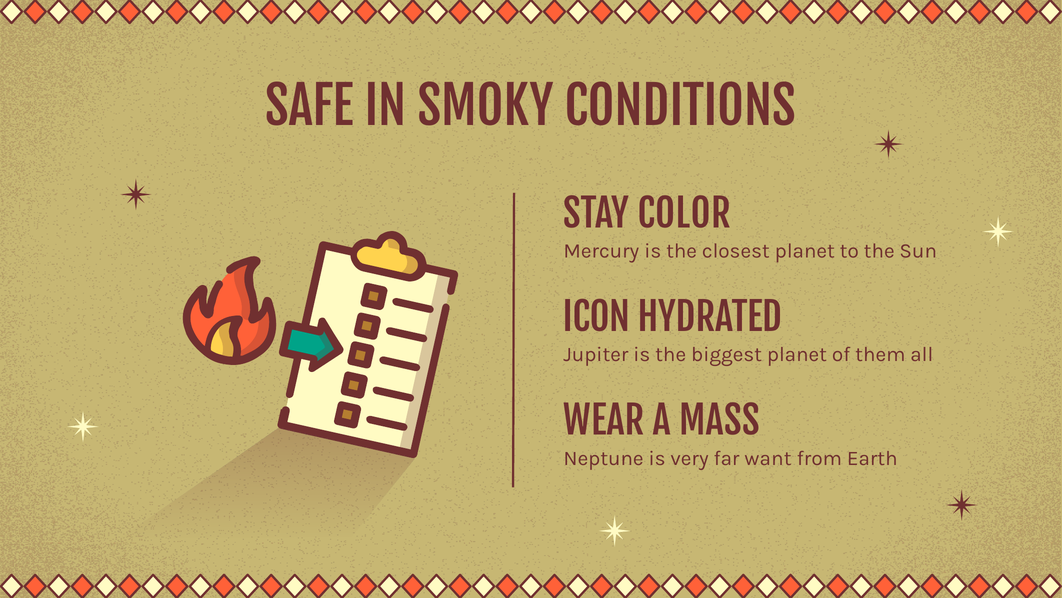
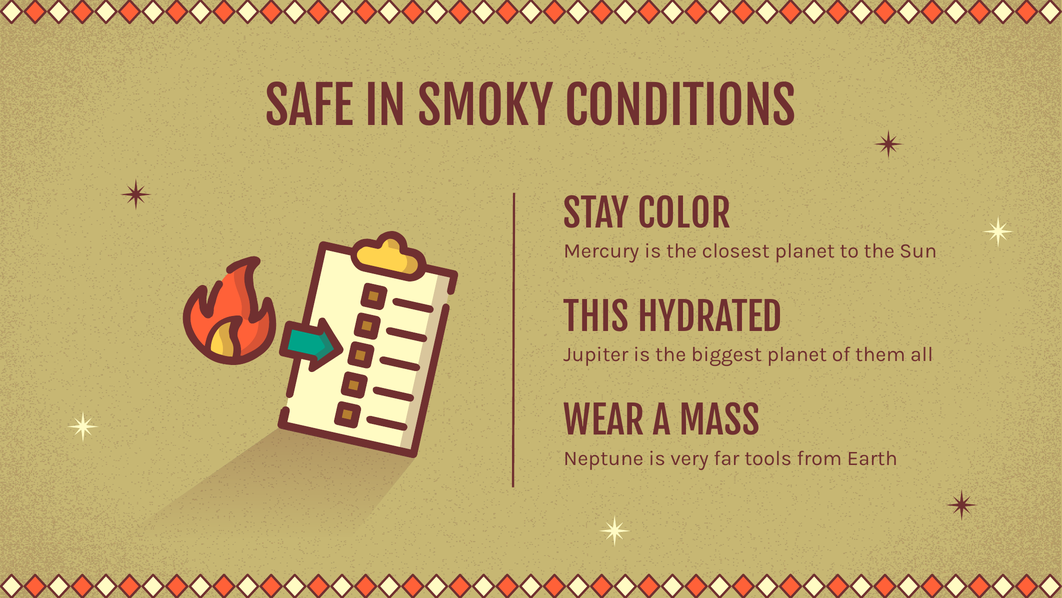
ICON: ICON -> THIS
want: want -> tools
